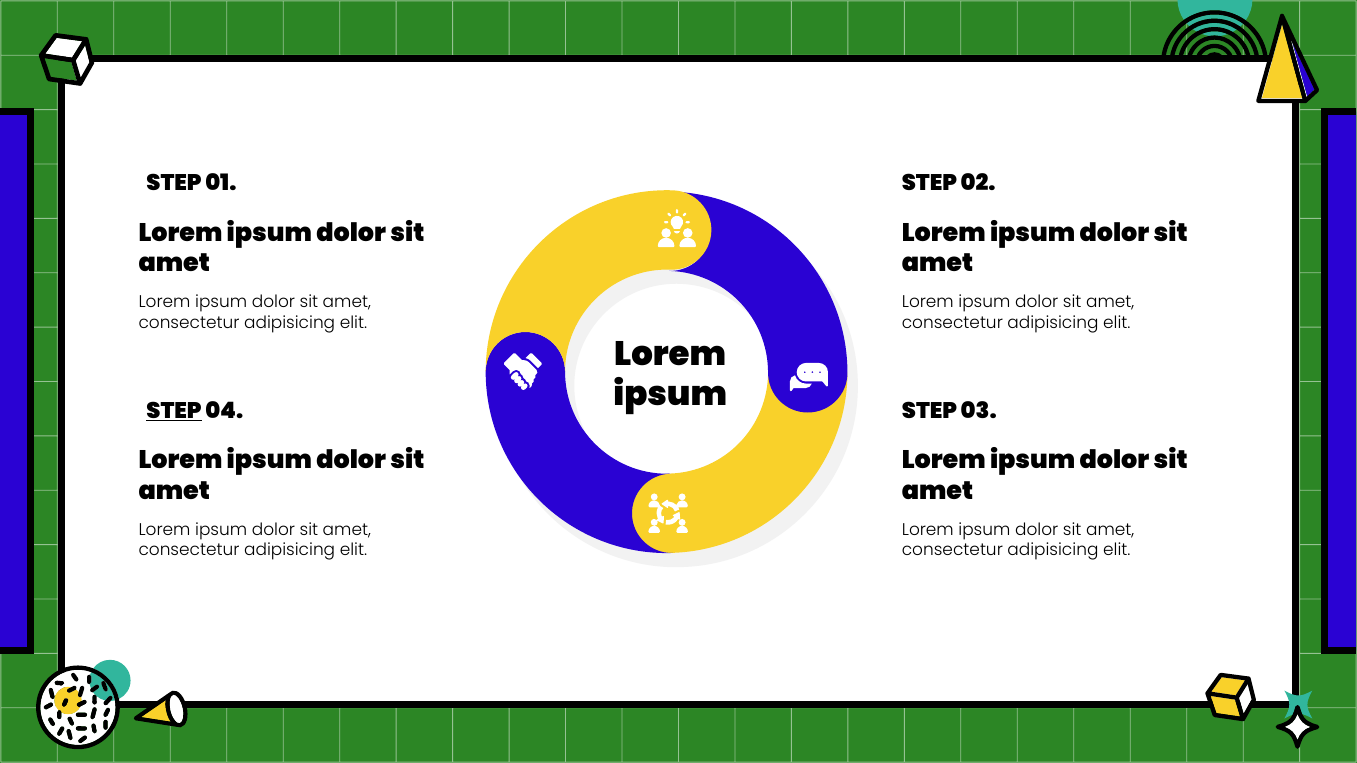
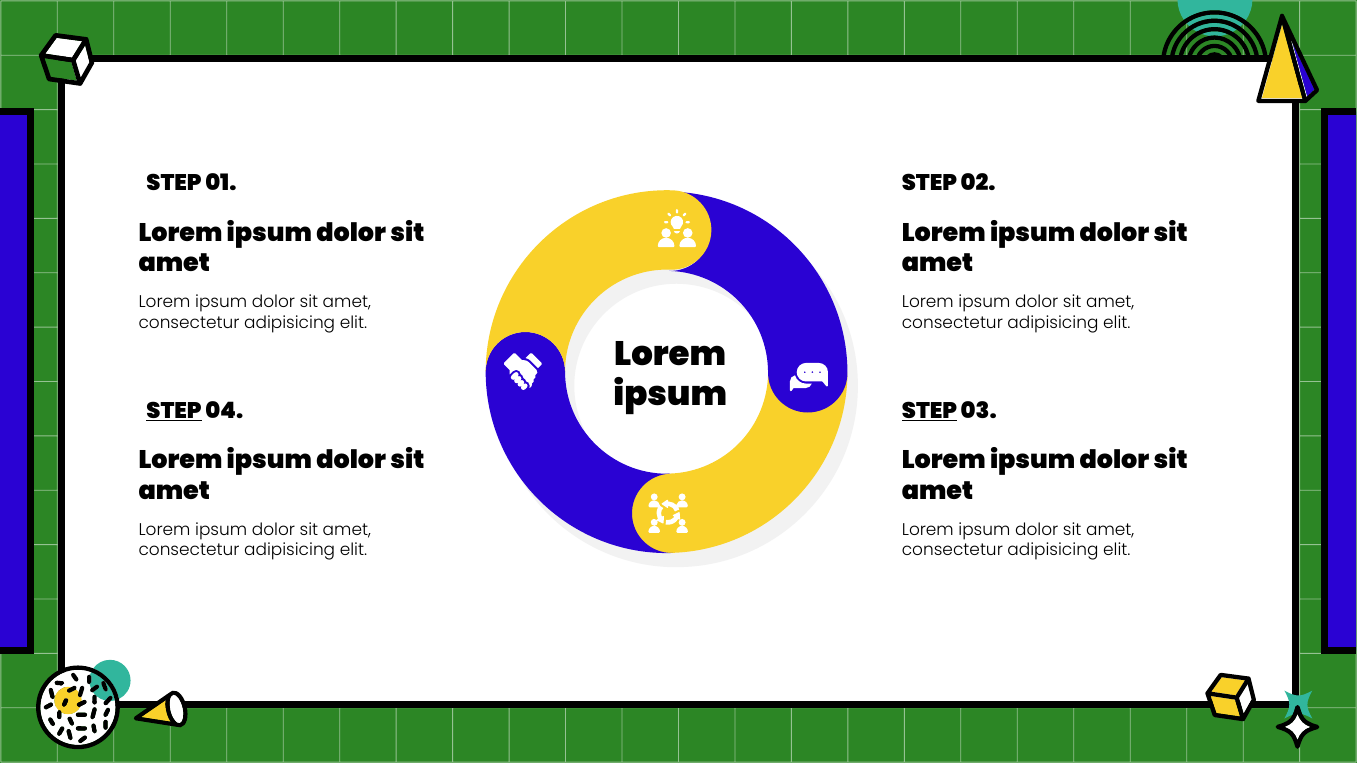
STEP at (930, 411) underline: none -> present
